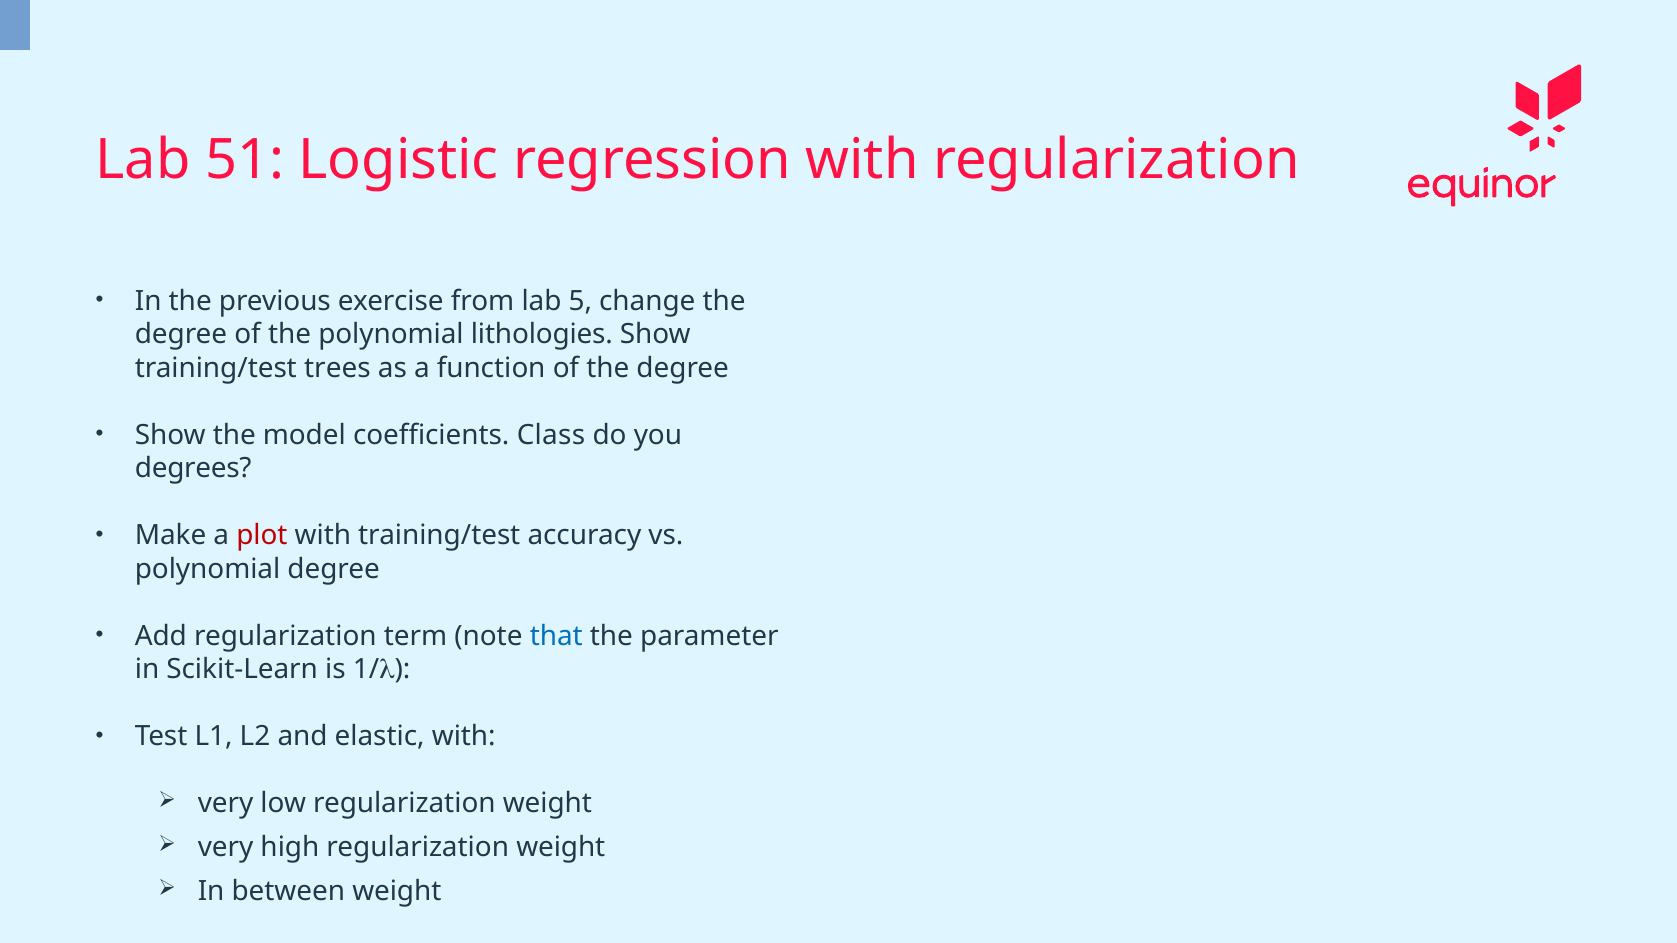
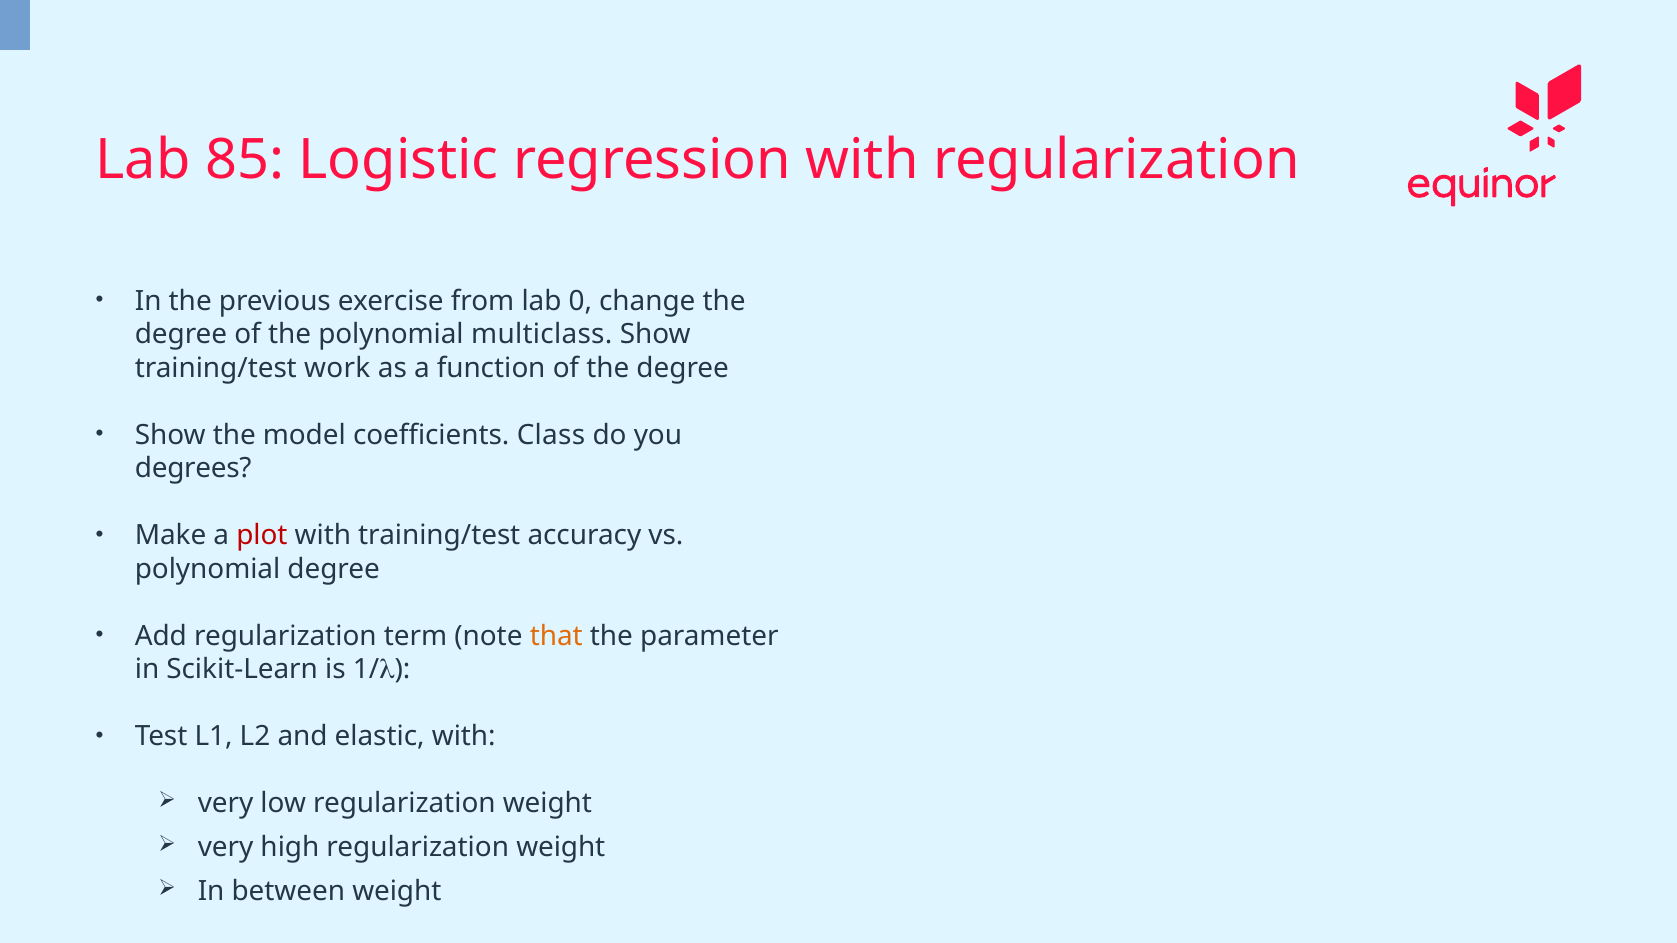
51: 51 -> 85
5: 5 -> 0
lithologies: lithologies -> multiclass
trees: trees -> work
that colour: blue -> orange
